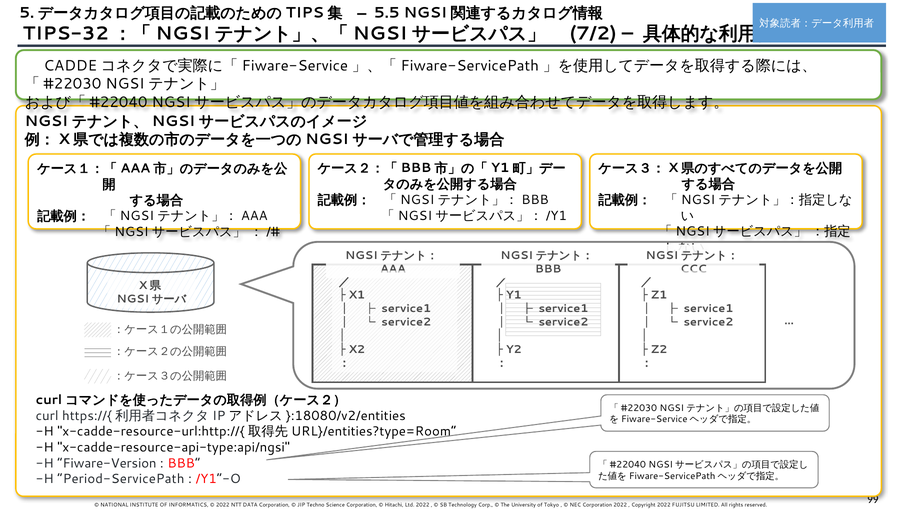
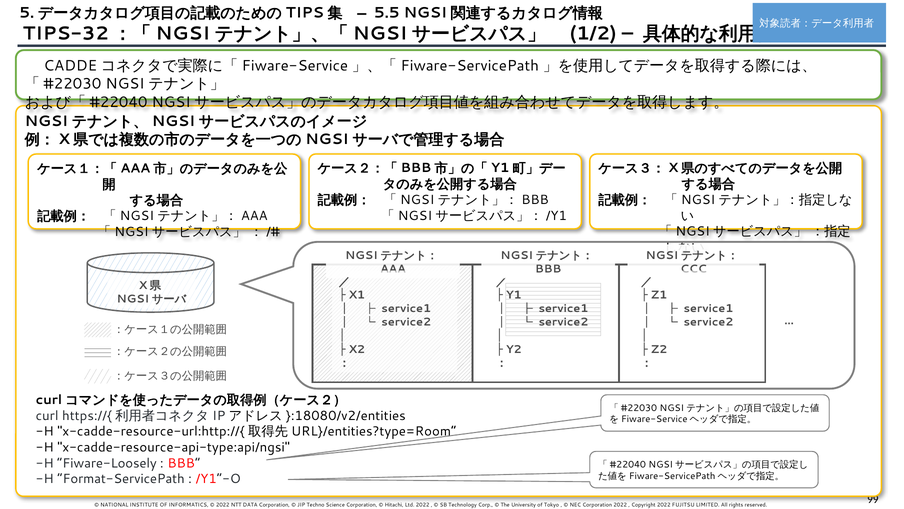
7/2: 7/2 -> 1/2
Fiware-Version: Fiware-Version -> Fiware-Loosely
Period-ServicePath: Period-ServicePath -> Format-ServicePath
